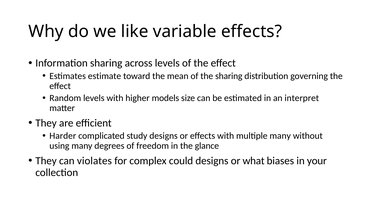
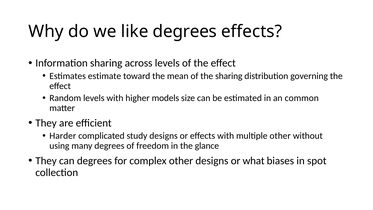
like variable: variable -> degrees
interpret: interpret -> common
multiple many: many -> other
can violates: violates -> degrees
complex could: could -> other
your: your -> spot
